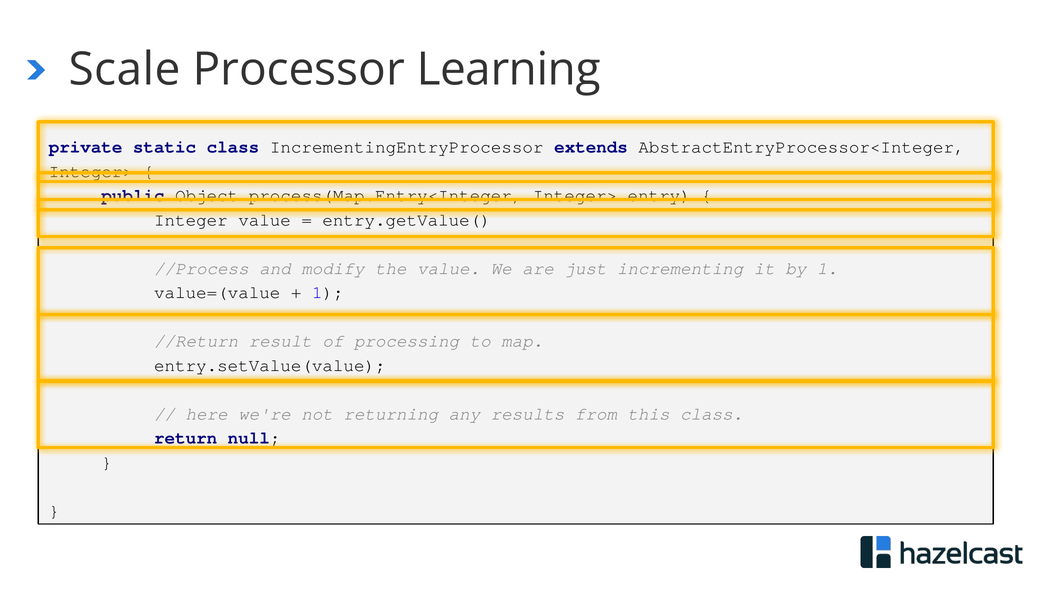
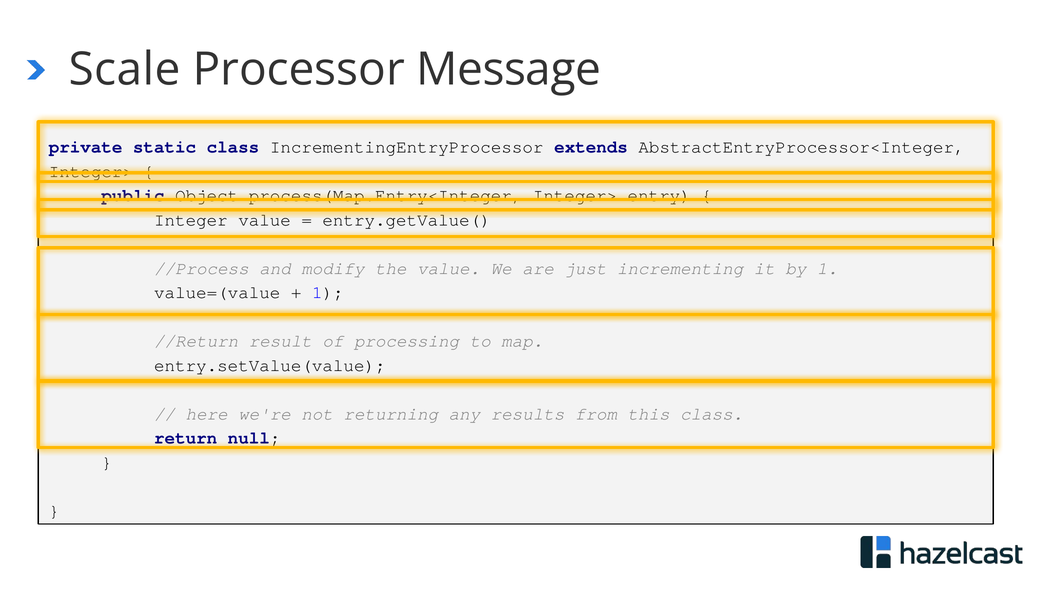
Learning: Learning -> Message
